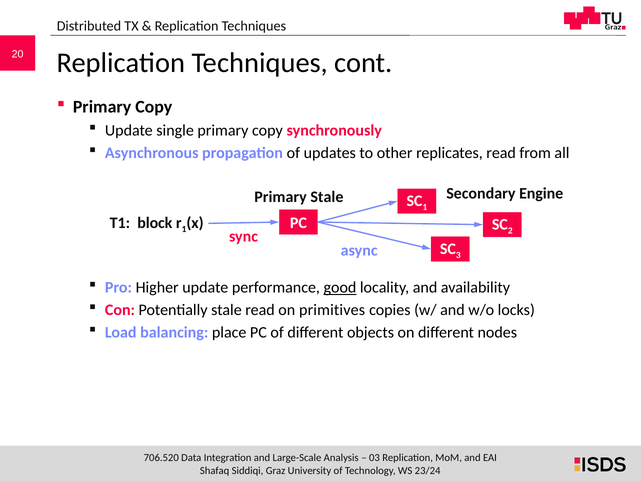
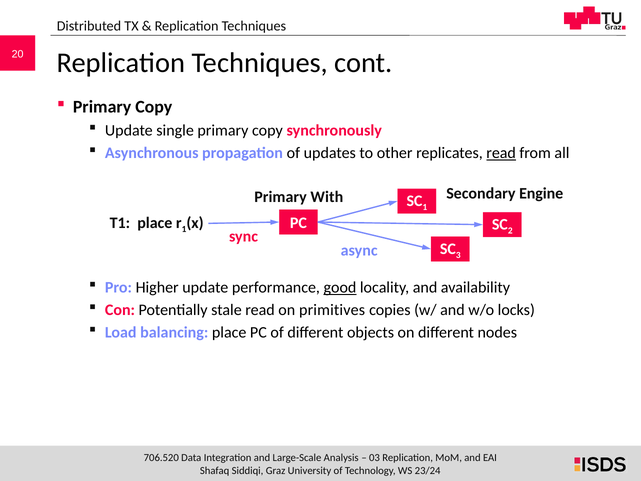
read at (501, 153) underline: none -> present
Primary Stale: Stale -> With
T1 block: block -> place
